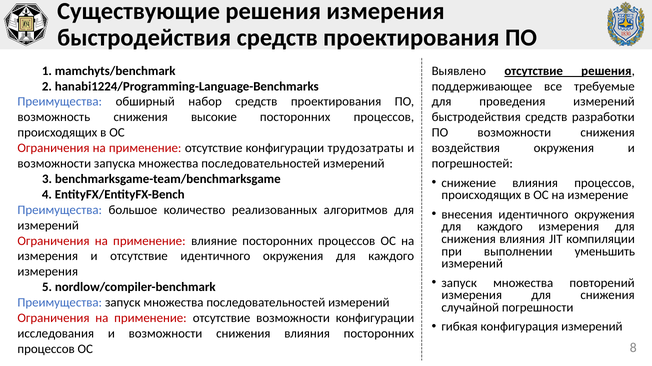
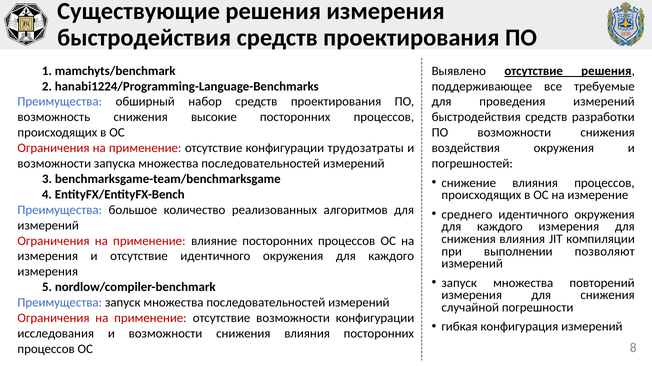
внесения: внесения -> среднего
уменьшить: уменьшить -> позволяют
